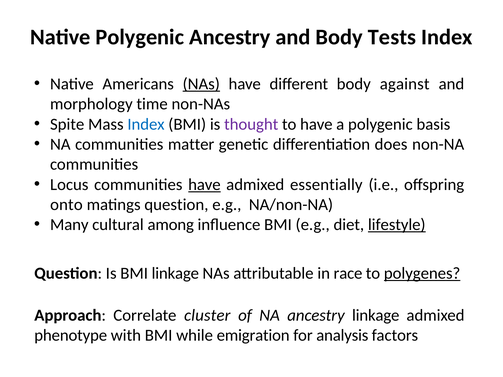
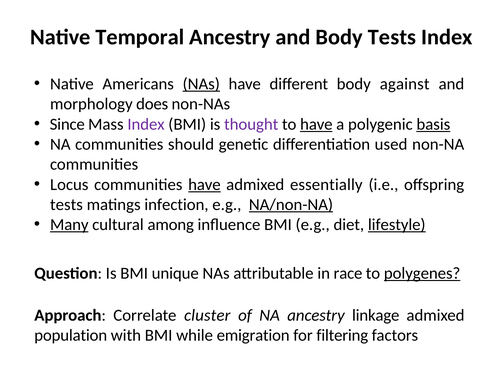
Native Polygenic: Polygenic -> Temporal
time: time -> does
Spite: Spite -> Since
Index at (146, 124) colour: blue -> purple
have at (316, 124) underline: none -> present
basis underline: none -> present
matter: matter -> should
does: does -> used
onto at (66, 205): onto -> tests
matings question: question -> infection
NA/non-NA underline: none -> present
Many underline: none -> present
BMI linkage: linkage -> unique
phenotype: phenotype -> population
analysis: analysis -> filtering
